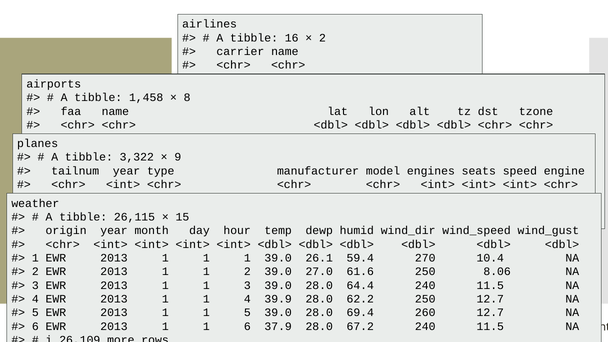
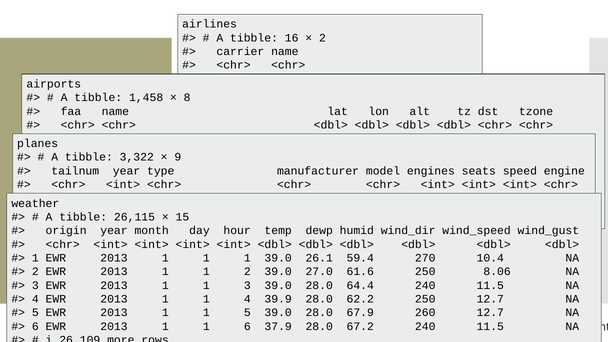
69.4: 69.4 -> 67.9
